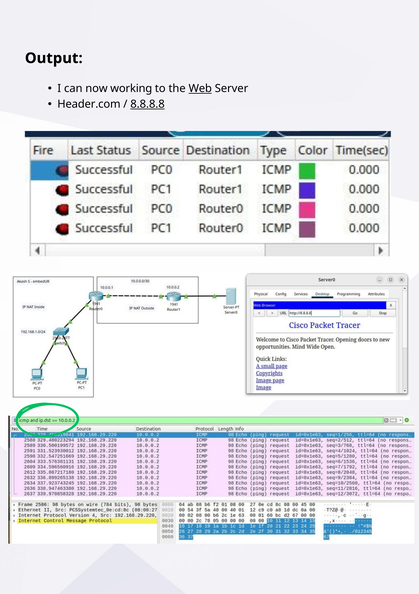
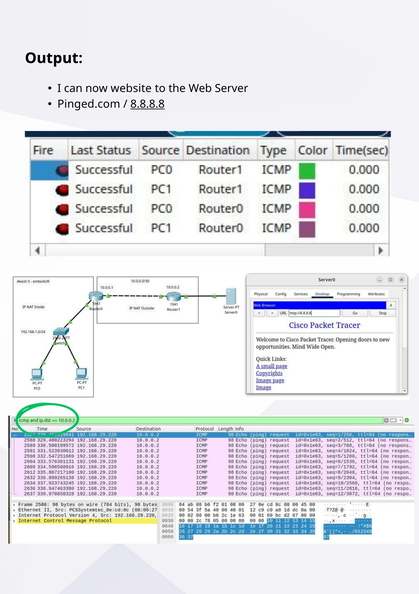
working: working -> website
Web underline: present -> none
Header.com: Header.com -> Pinged.com
